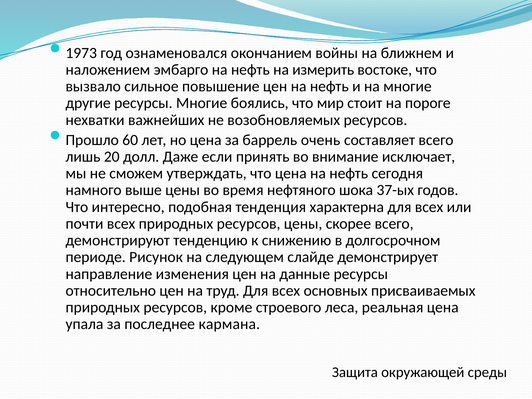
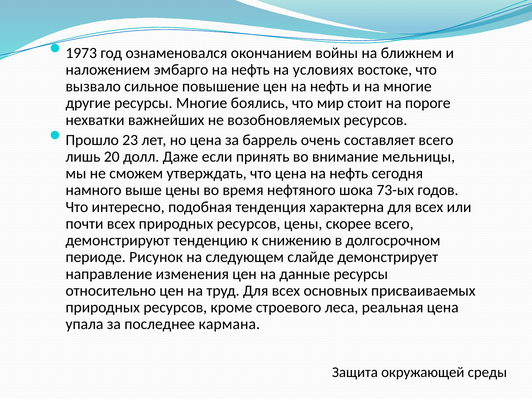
измерить: измерить -> условиях
60: 60 -> 23
исключает: исключает -> мельницы
37-ых: 37-ых -> 73-ых
